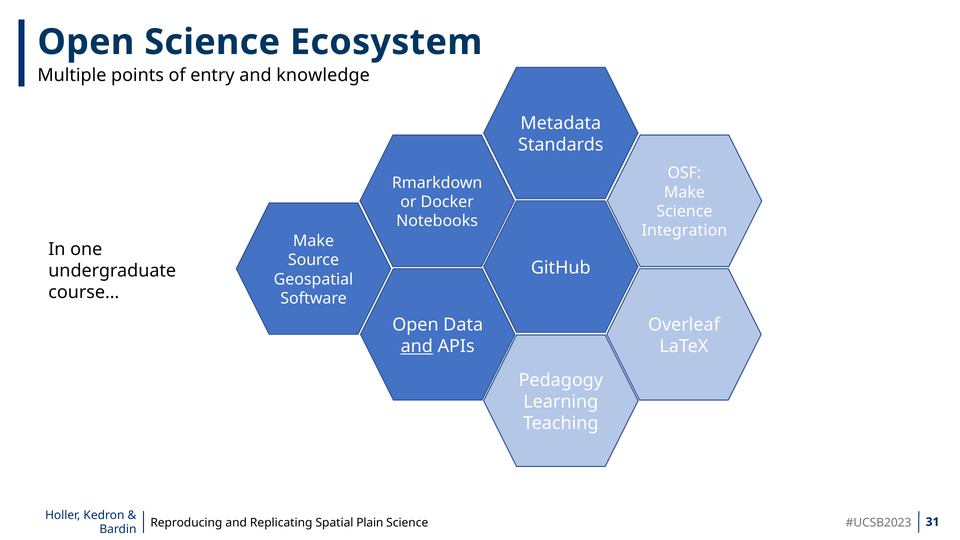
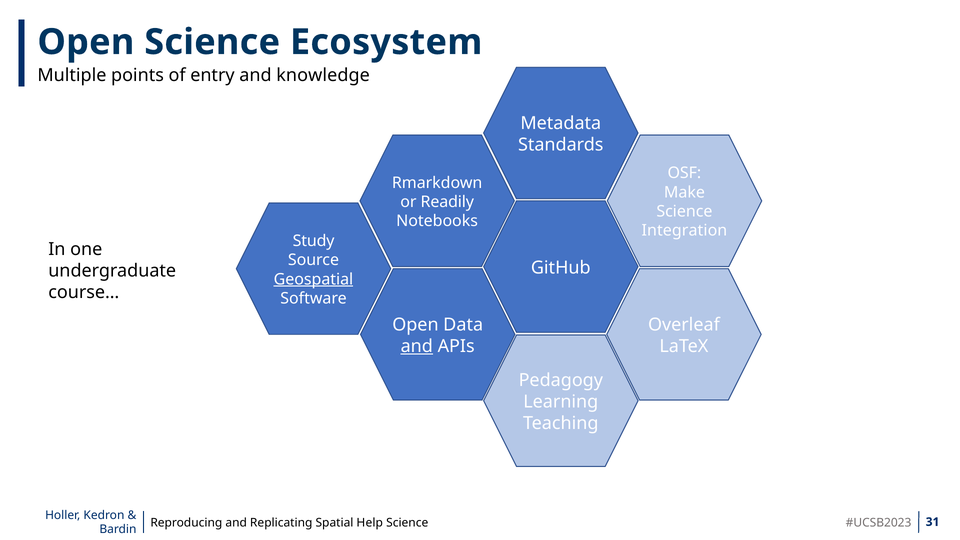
Docker: Docker -> Readily
Make at (314, 241): Make -> Study
Geospatial underline: none -> present
Plain: Plain -> Help
